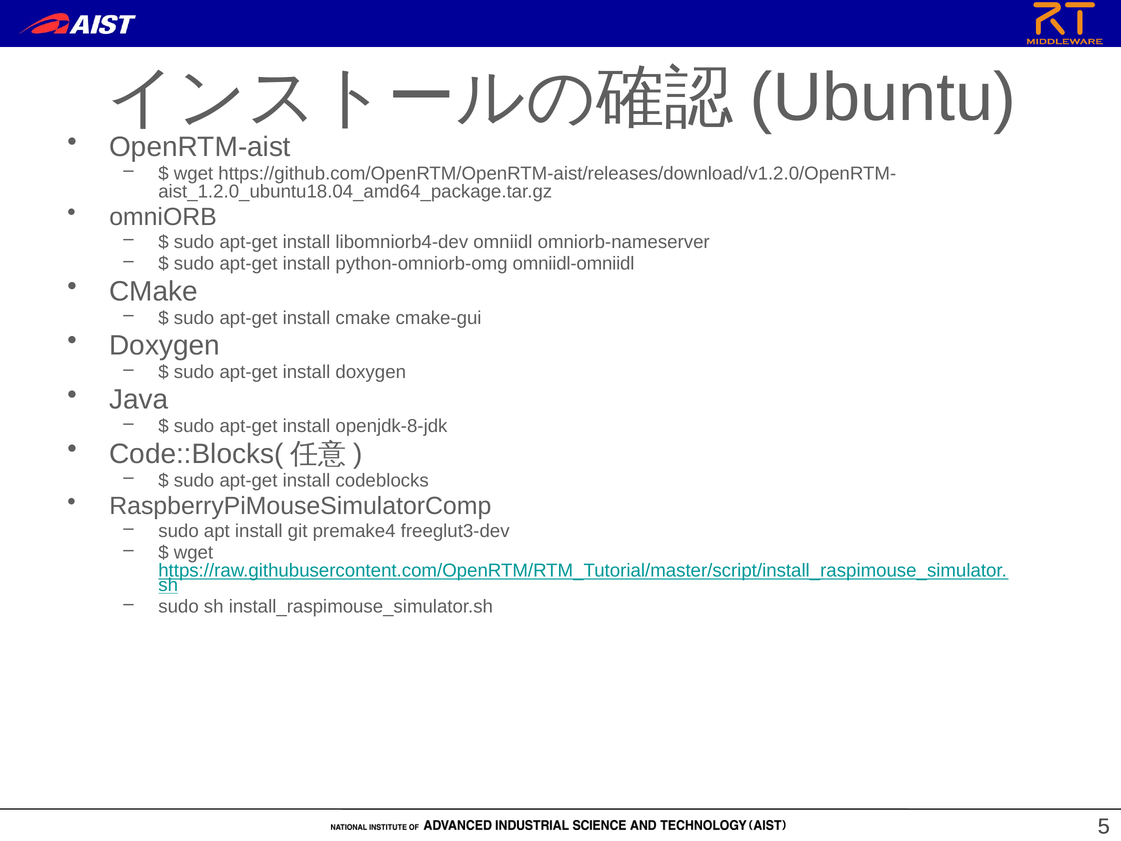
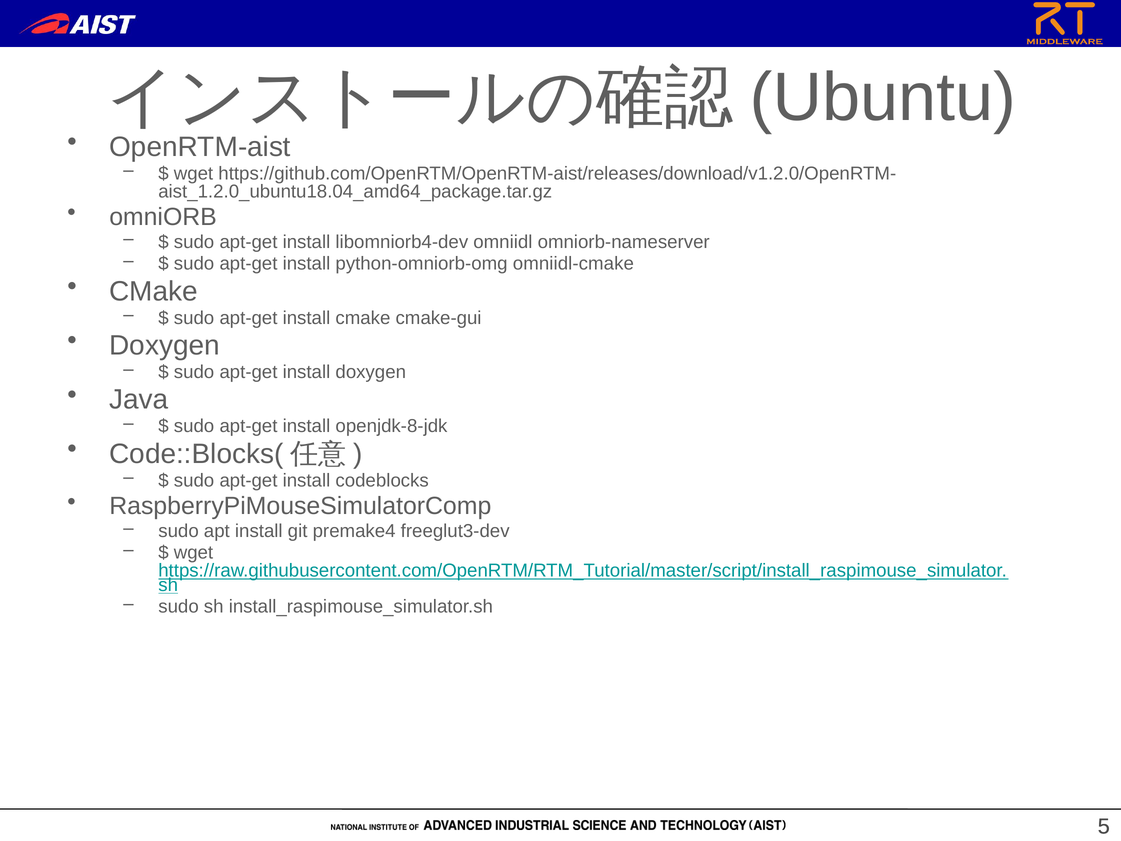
omniidl-omniidl: omniidl-omniidl -> omniidl-cmake
